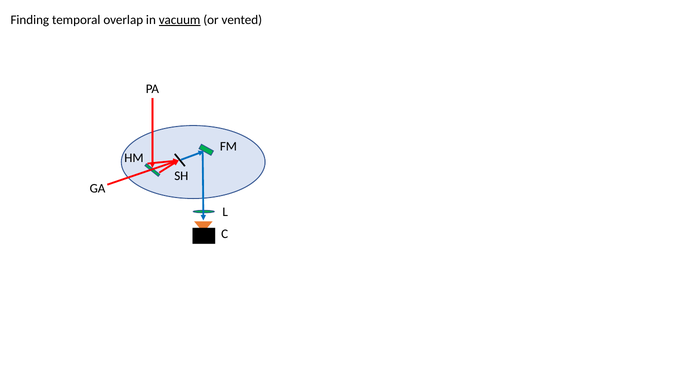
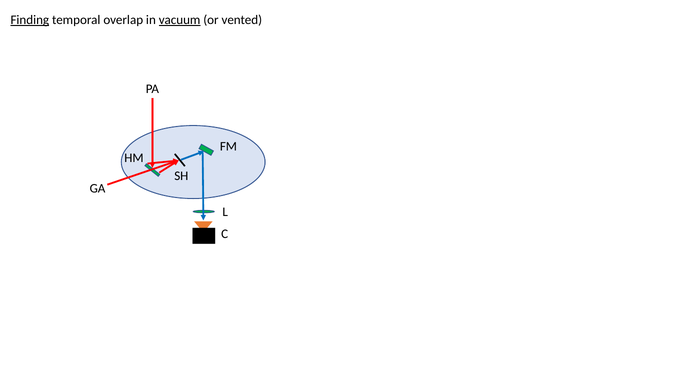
Finding underline: none -> present
